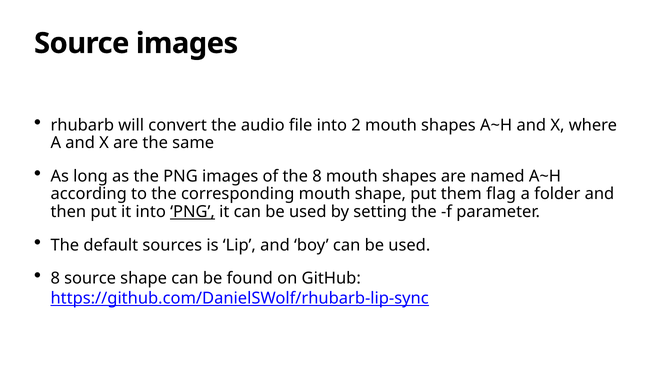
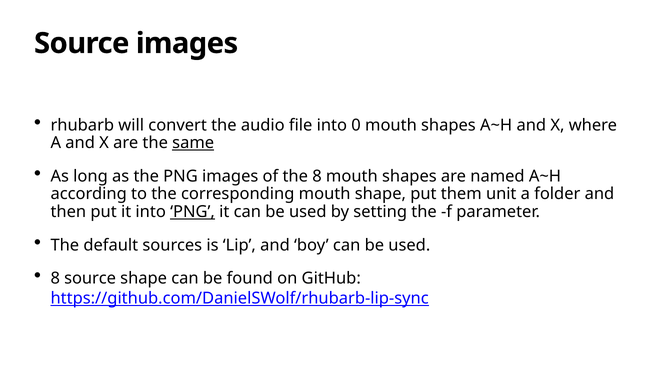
2: 2 -> 0
same underline: none -> present
flag: flag -> unit
